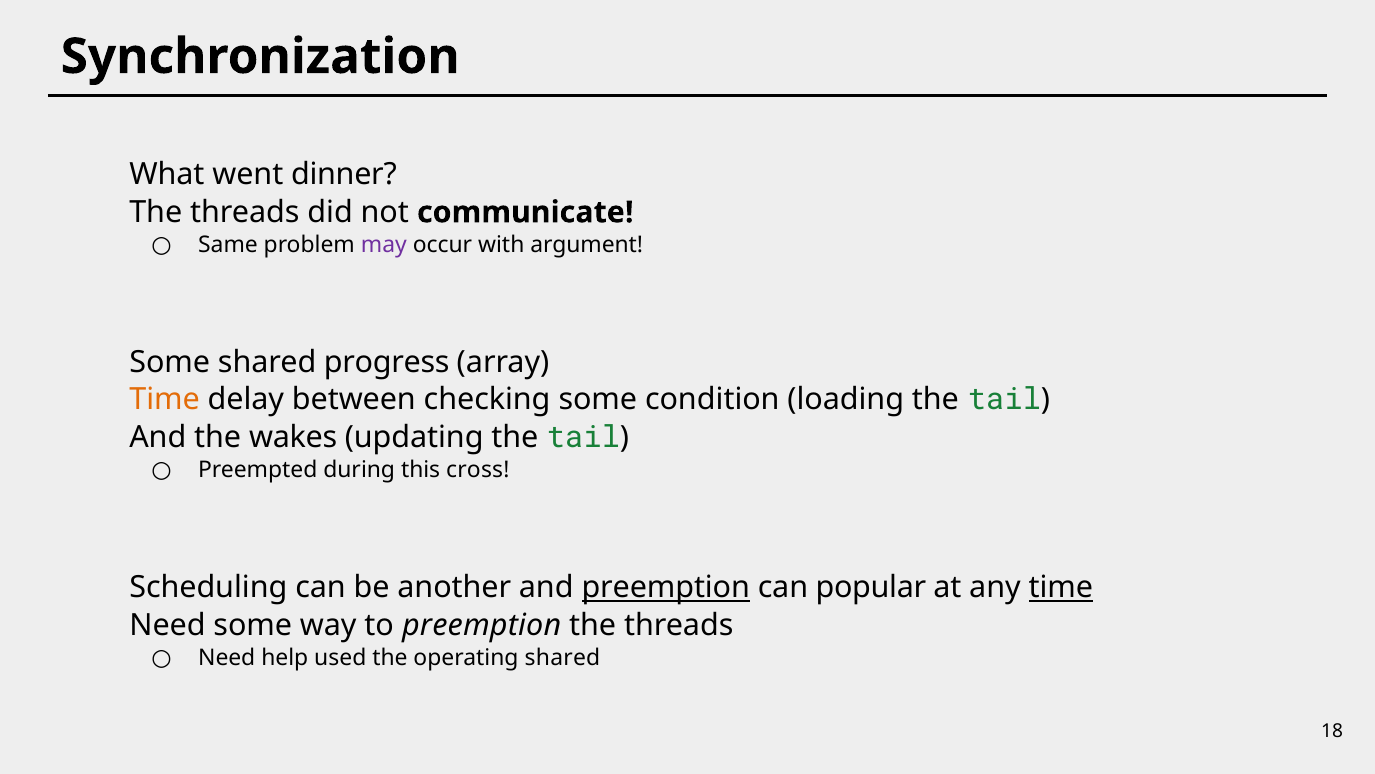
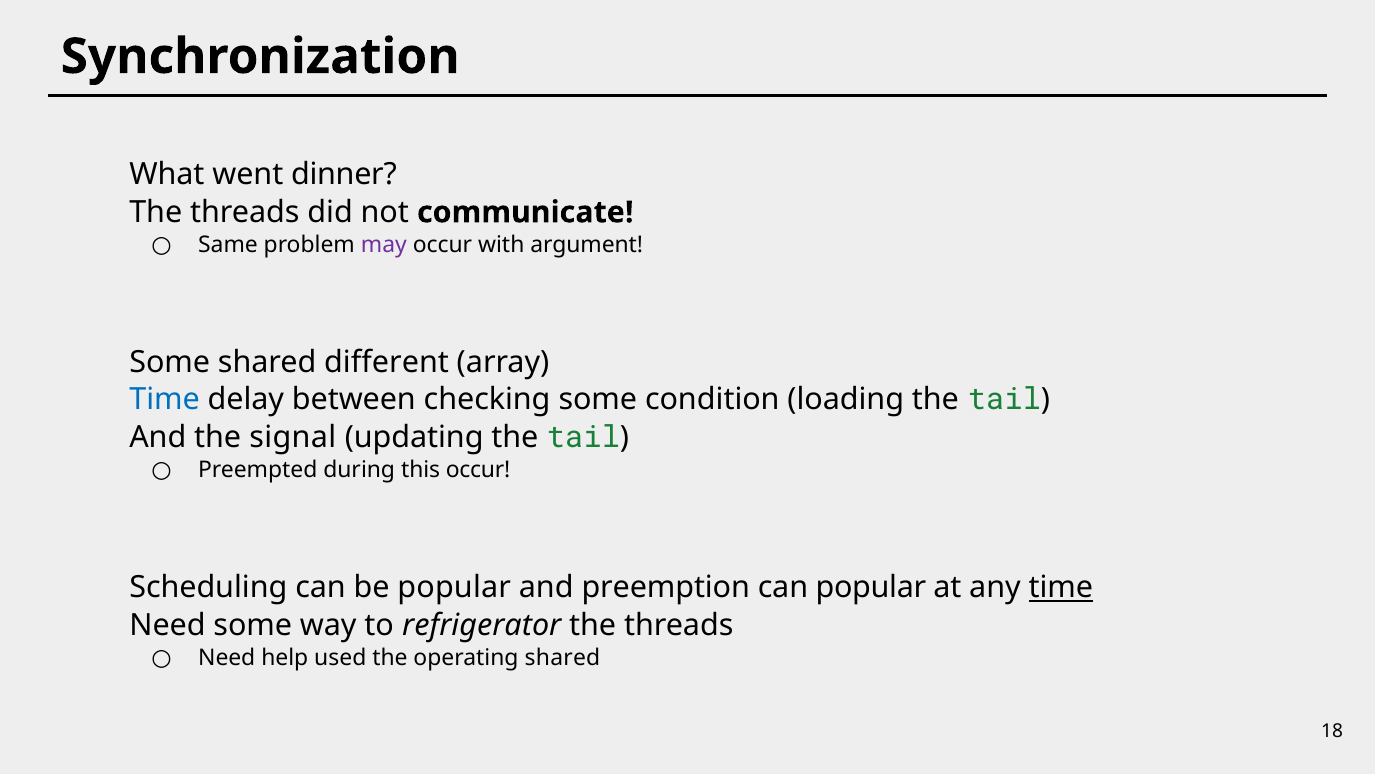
progress: progress -> different
Time at (165, 400) colour: orange -> blue
wakes: wakes -> signal
this cross: cross -> occur
be another: another -> popular
preemption at (666, 587) underline: present -> none
to preemption: preemption -> refrigerator
